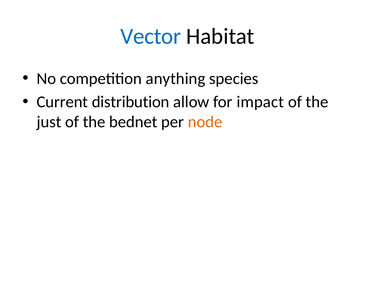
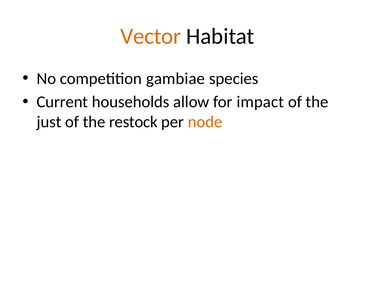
Vector colour: blue -> orange
anything: anything -> gambiae
distribution: distribution -> households
bednet: bednet -> restock
